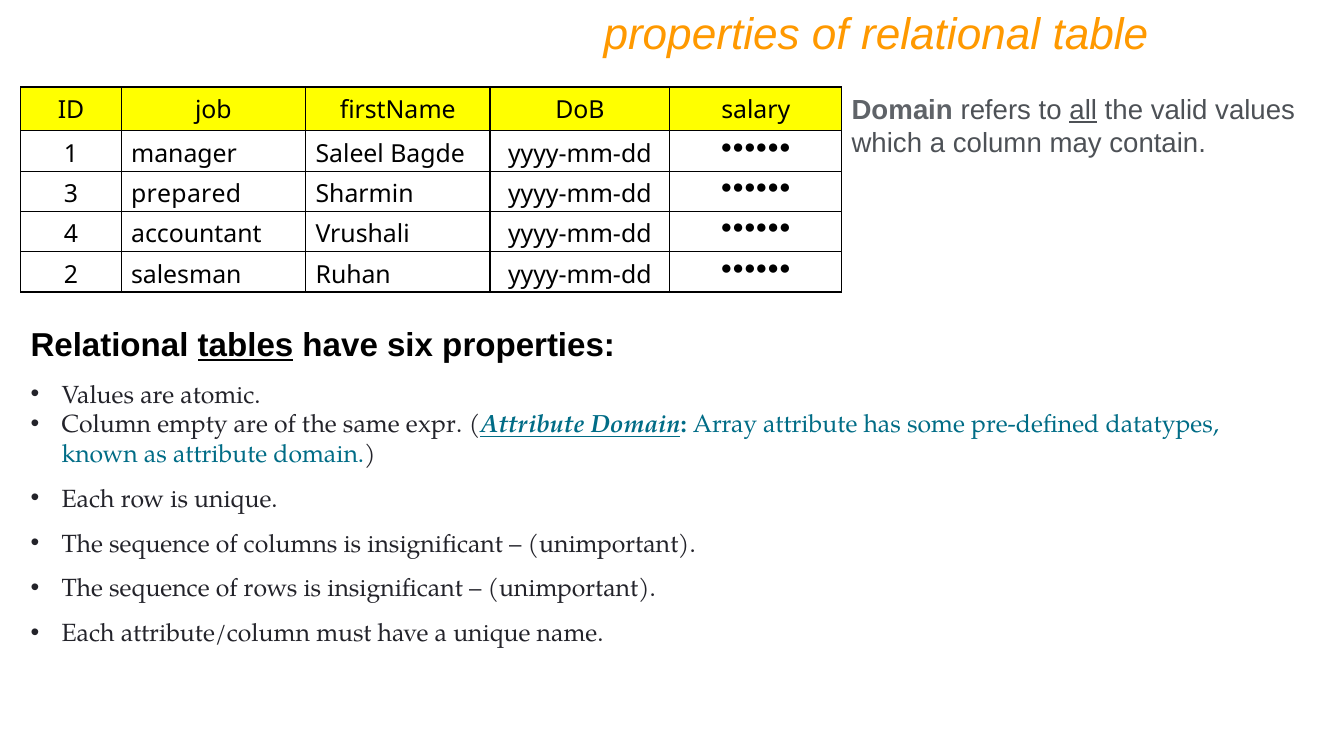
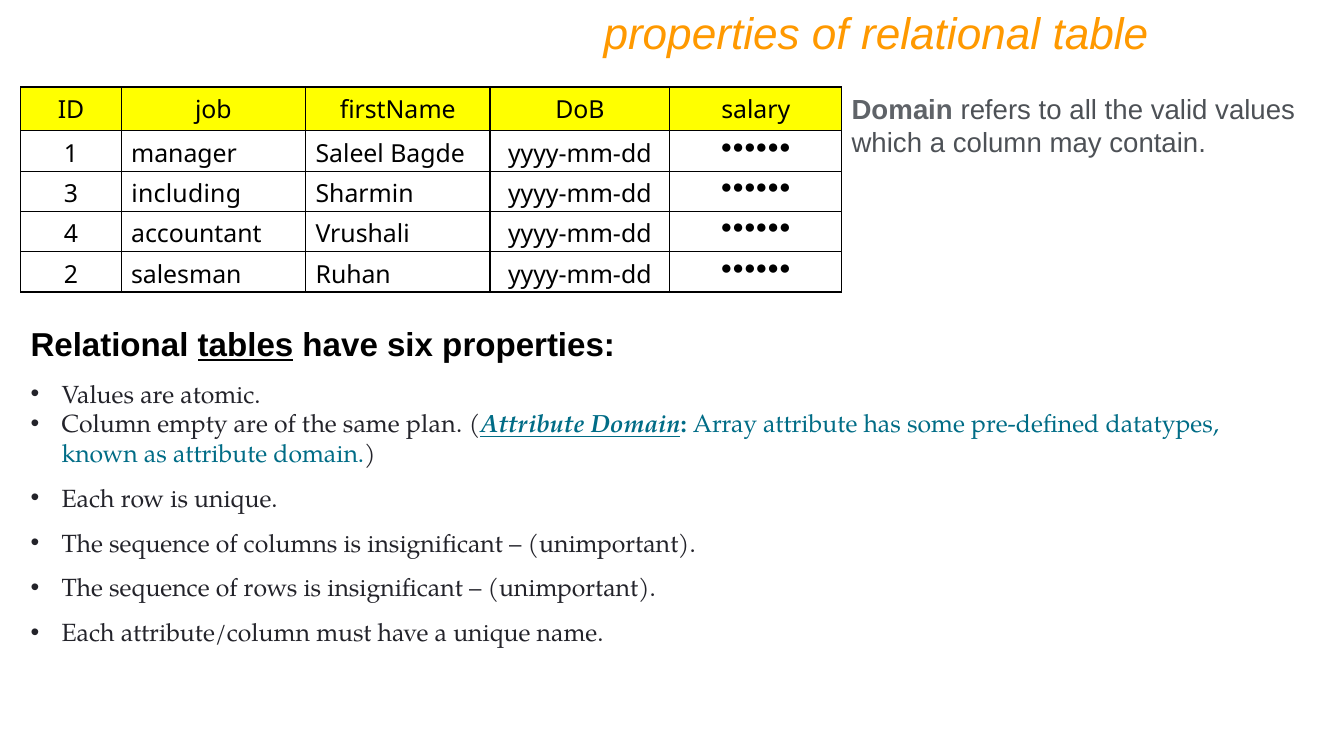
all underline: present -> none
prepared: prepared -> including
expr: expr -> plan
